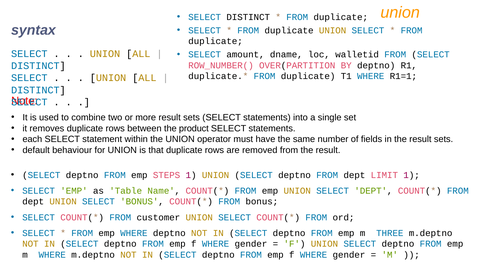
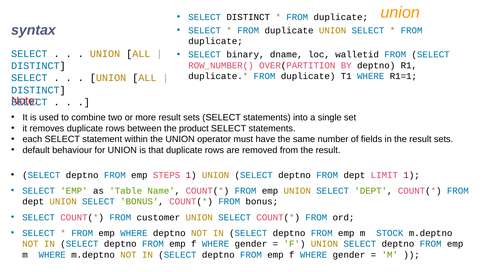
amount: amount -> binary
THREE: THREE -> STOCK
